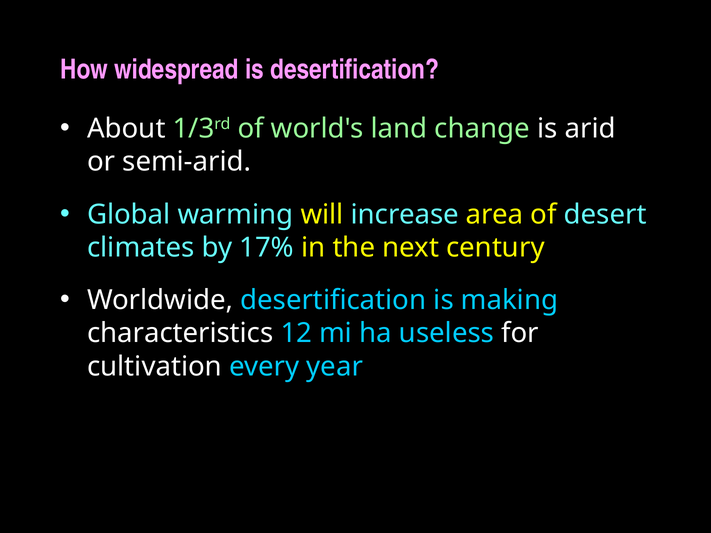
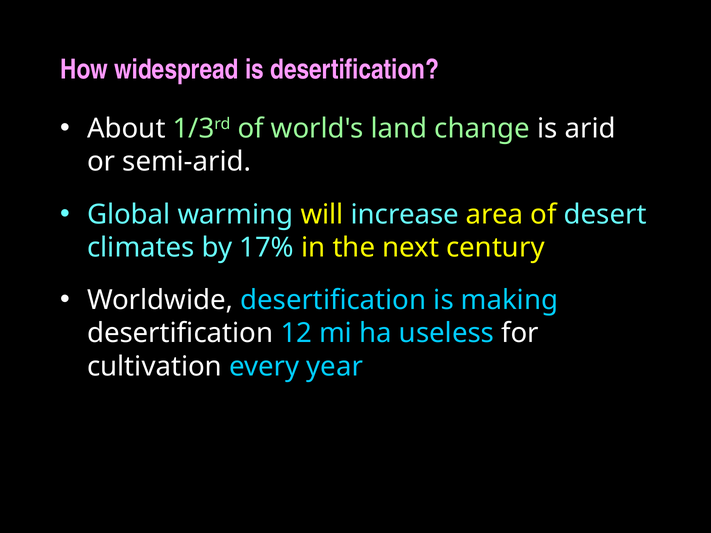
characteristics at (180, 334): characteristics -> desertification
